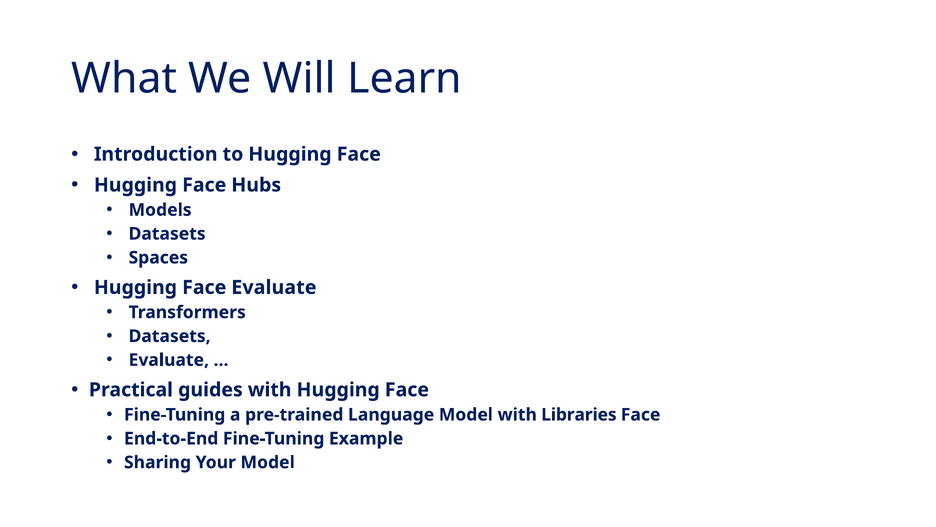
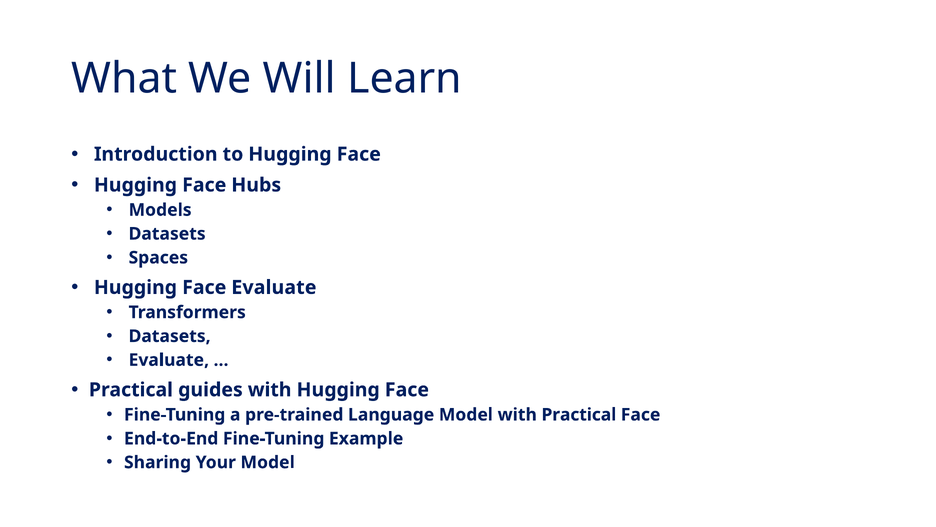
with Libraries: Libraries -> Practical
